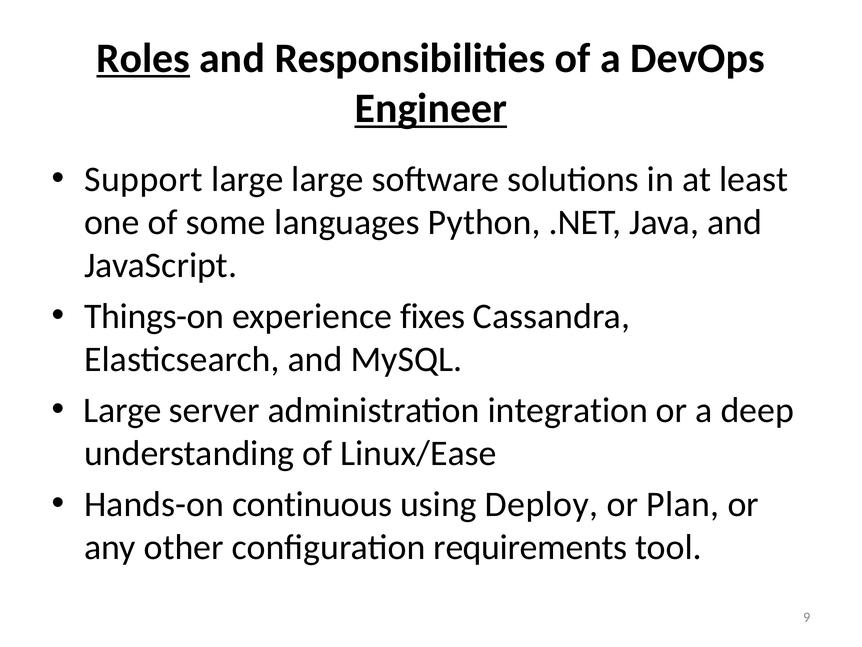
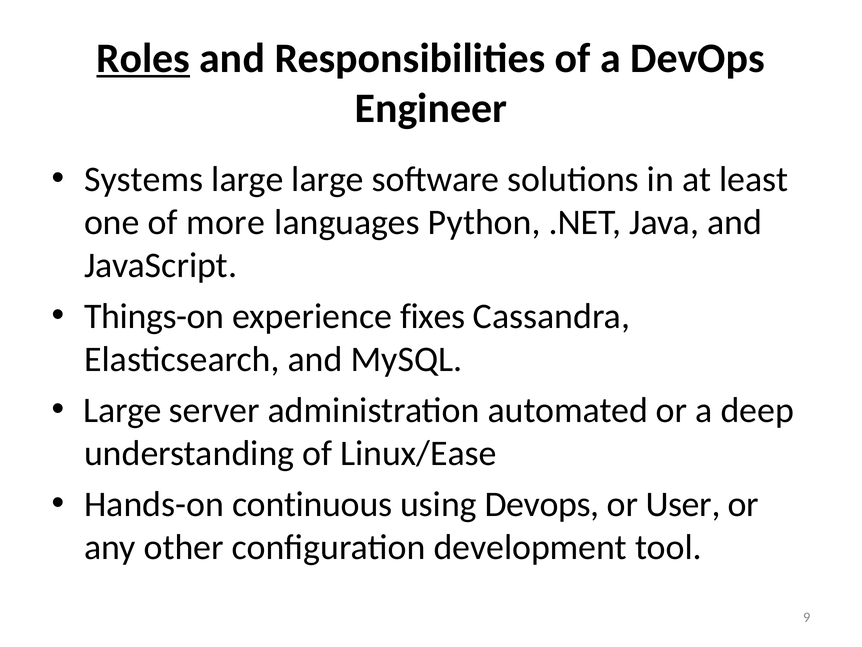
Engineer underline: present -> none
Support: Support -> Systems
some: some -> more
integration: integration -> automated
using Deploy: Deploy -> Devops
Plan: Plan -> User
requirements: requirements -> development
